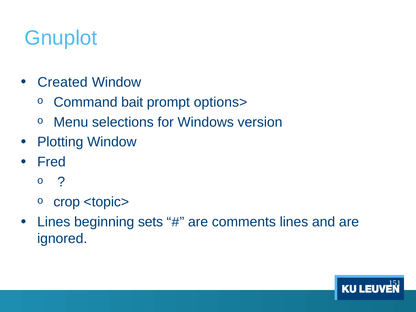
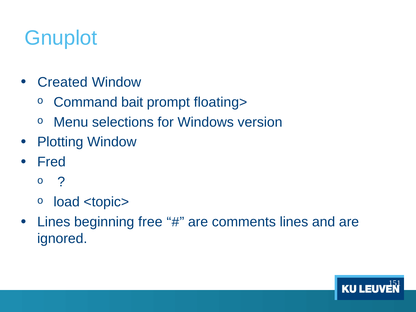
options>: options> -> floating>
crop: crop -> load
sets: sets -> free
